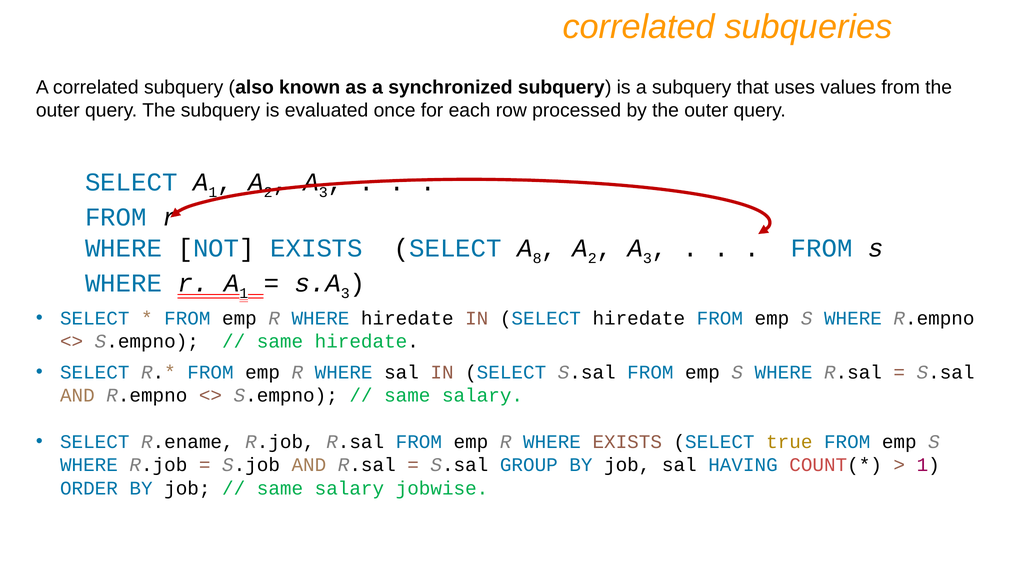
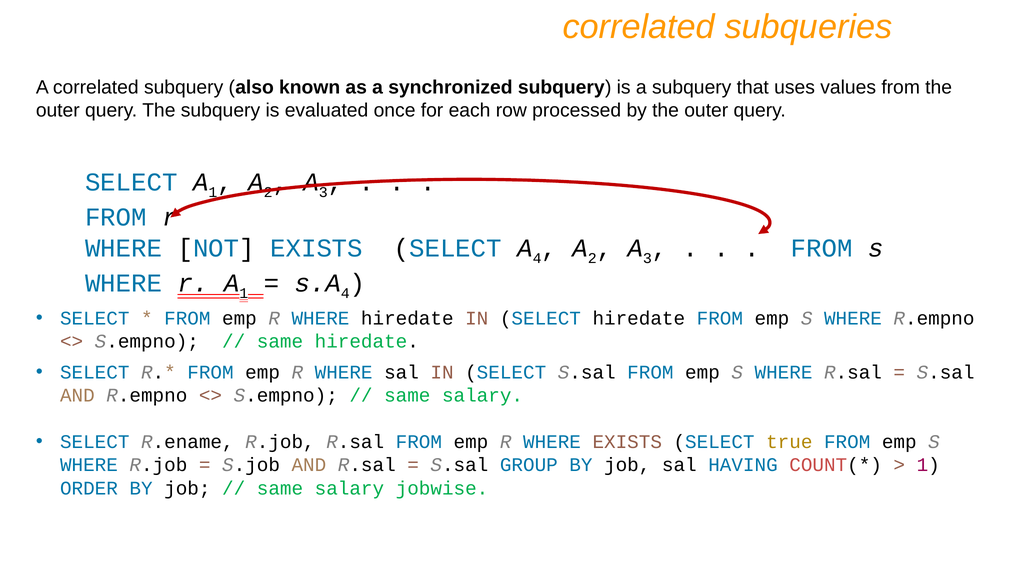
A 8: 8 -> 4
3 at (345, 293): 3 -> 4
